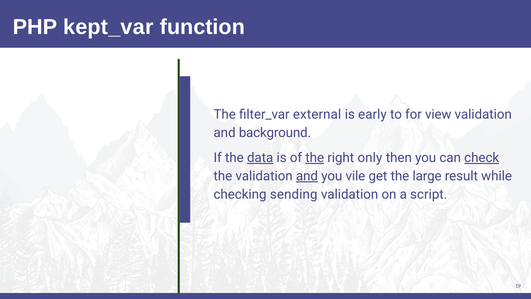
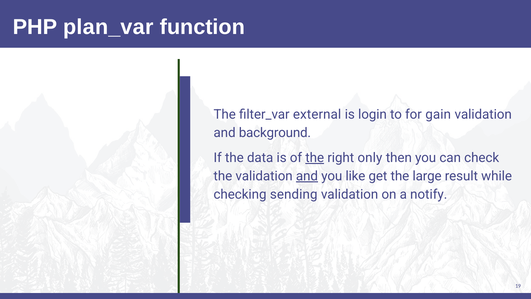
kept_var: kept_var -> plan_var
early: early -> login
view: view -> gain
data underline: present -> none
check underline: present -> none
vile: vile -> like
script: script -> notify
